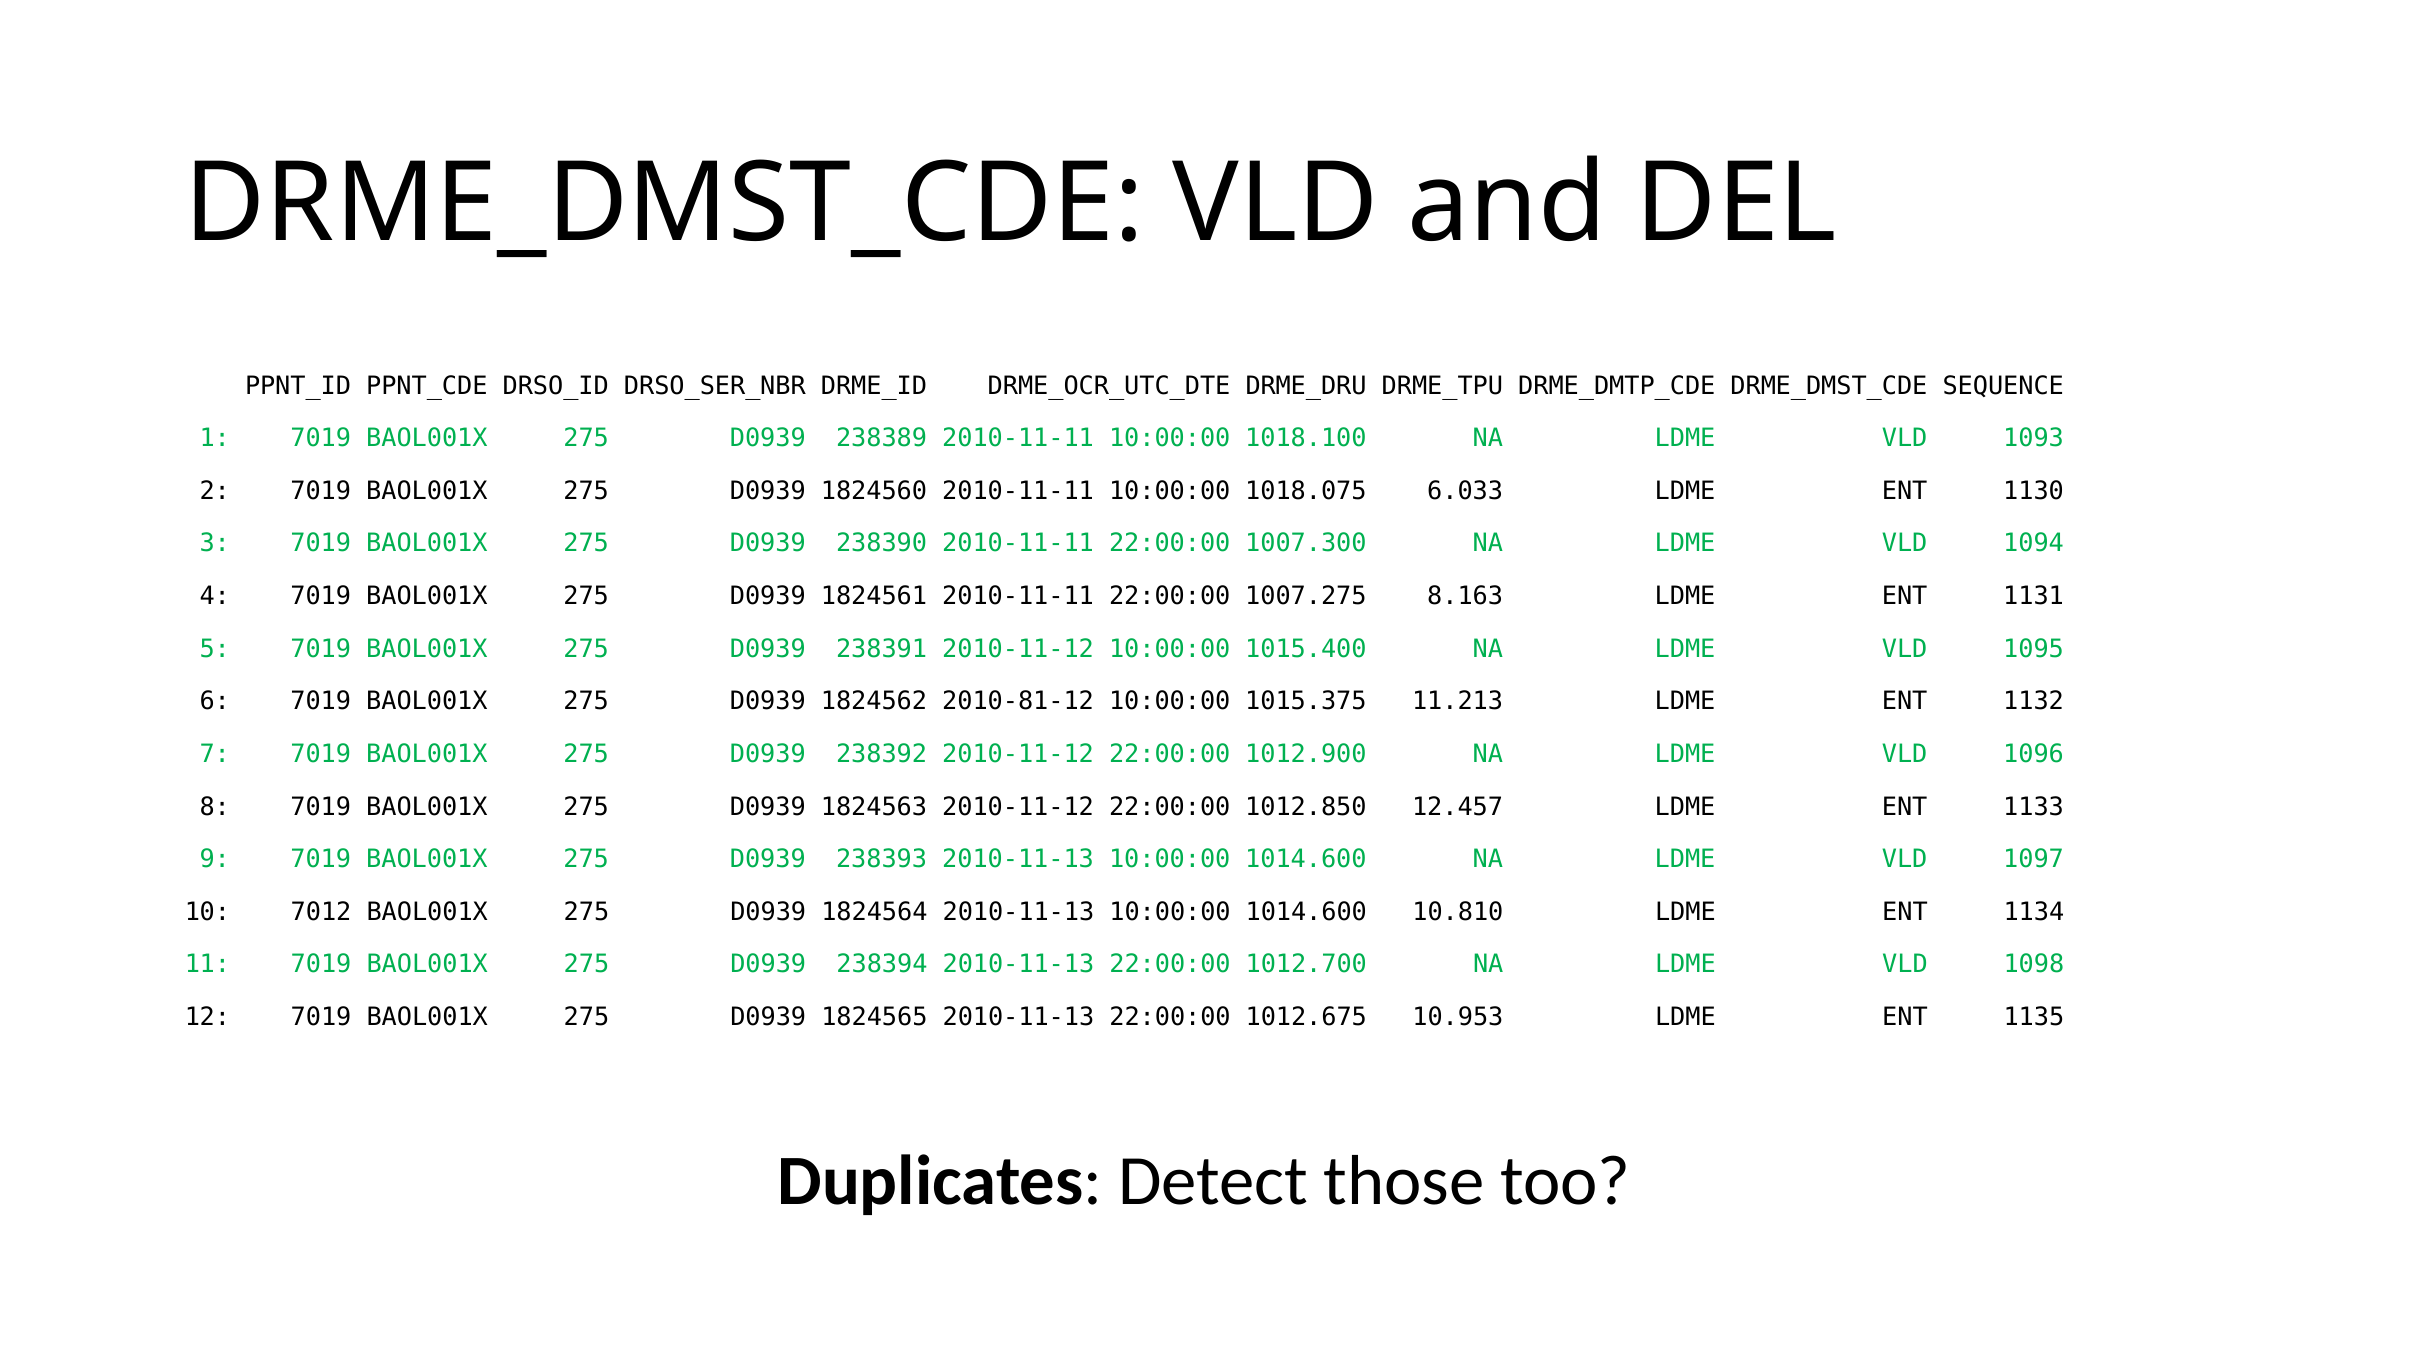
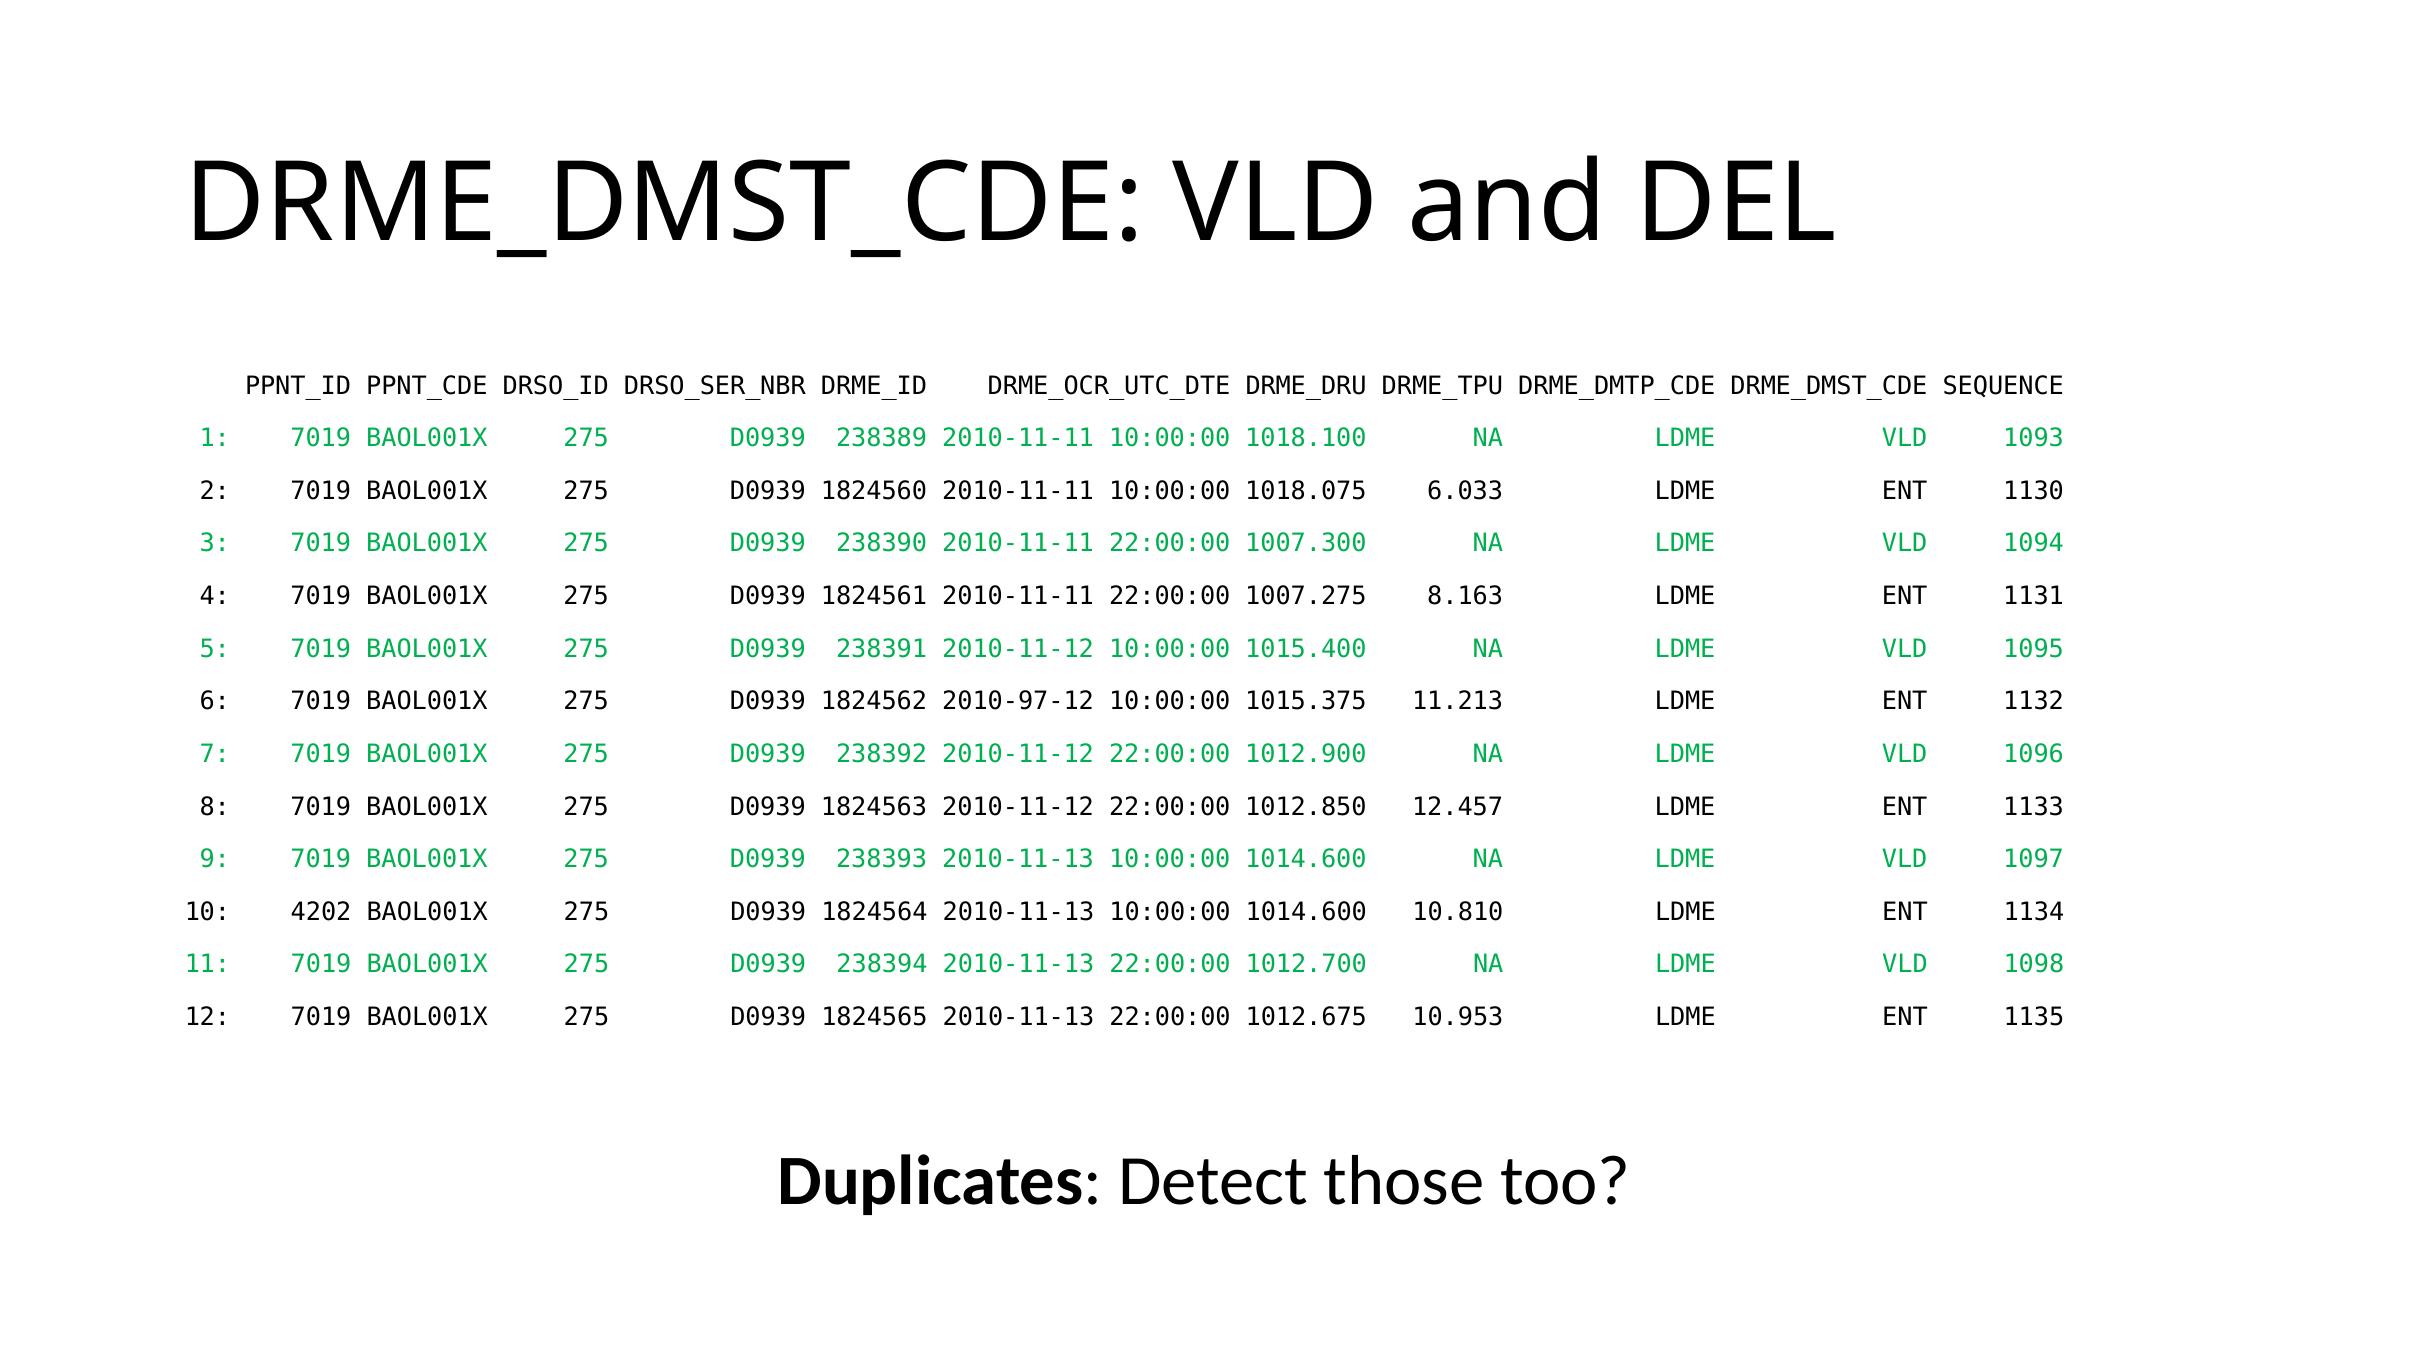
2010-81-12: 2010-81-12 -> 2010-97-12
7012: 7012 -> 4202
